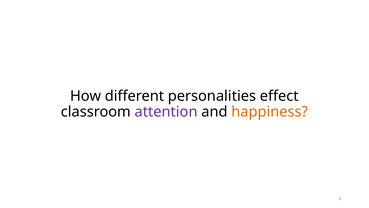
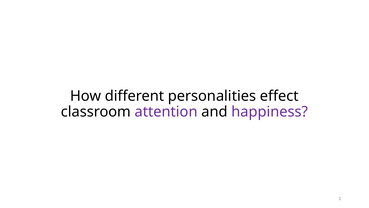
happiness colour: orange -> purple
